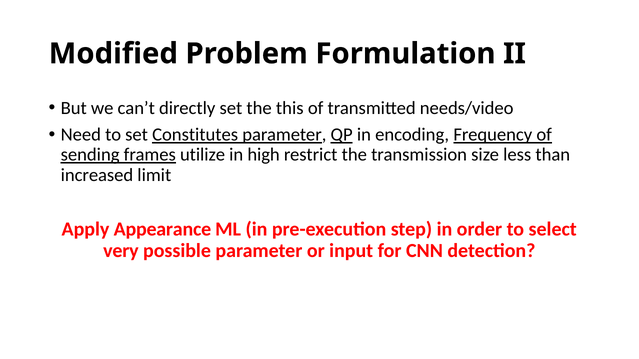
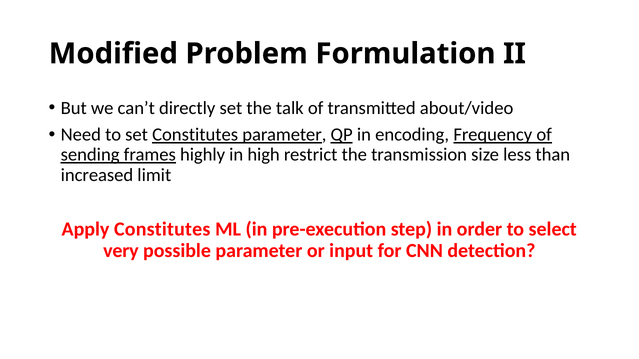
this: this -> talk
needs/video: needs/video -> about/video
utilize: utilize -> highly
Apply Appearance: Appearance -> Constitutes
